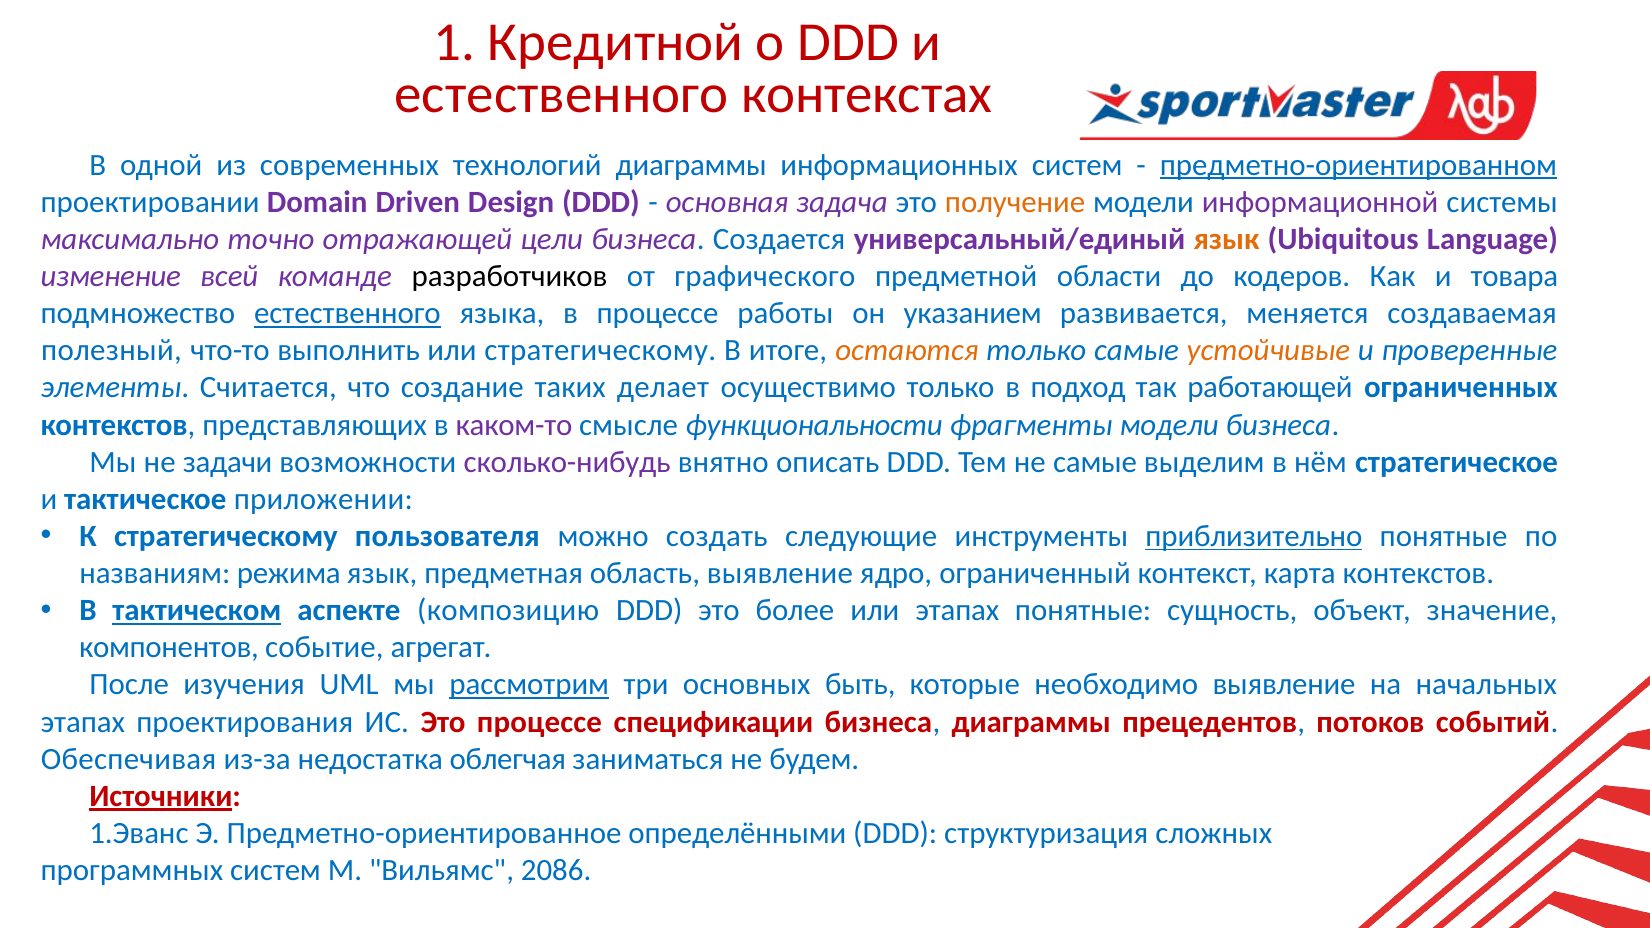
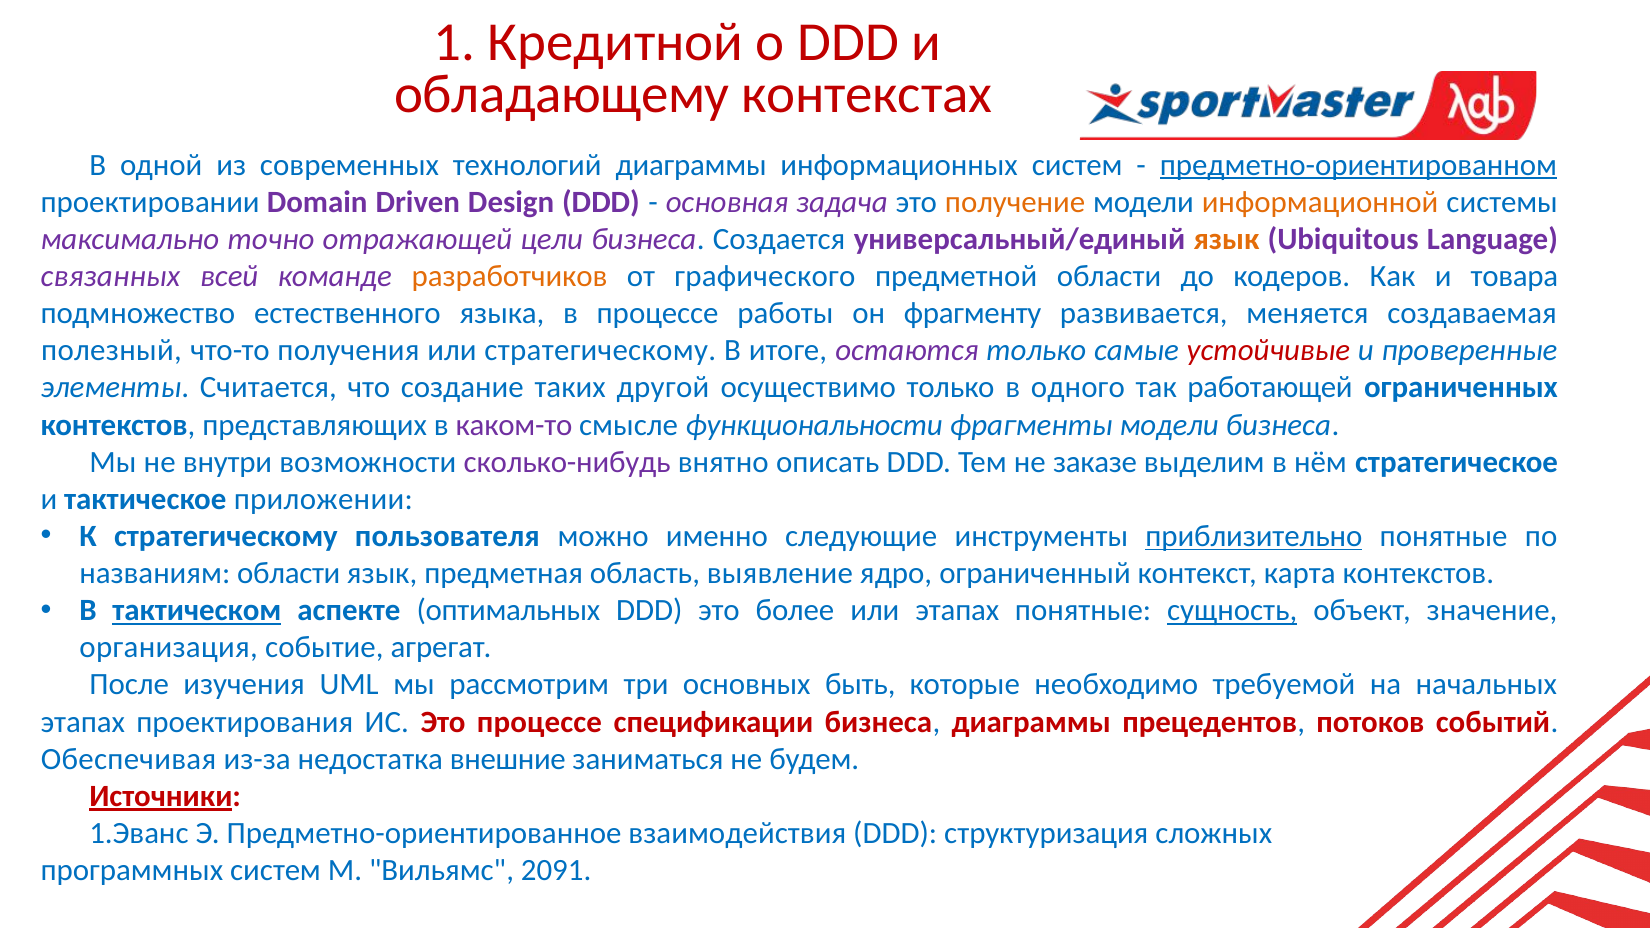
естественного at (562, 95): естественного -> обладающему
информационной colour: purple -> orange
изменение: изменение -> связанных
разработчиков colour: black -> orange
естественного at (347, 314) underline: present -> none
указанием: указанием -> фрагменту
выполнить: выполнить -> получения
остаются colour: orange -> purple
устойчивые colour: orange -> red
делает: делает -> другой
подход: подход -> одного
задачи: задачи -> внутри
не самые: самые -> заказе
создать: создать -> именно
названиям режима: режима -> области
композицию: композицию -> оптимальных
сущность underline: none -> present
компонентов: компонентов -> организация
рассмотрим underline: present -> none
необходимо выявление: выявление -> требуемой
облегчая: облегчая -> внешние
определёнными: определёнными -> взаимодействия
2086: 2086 -> 2091
